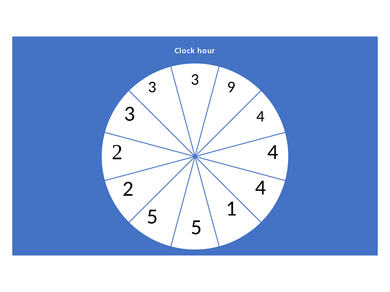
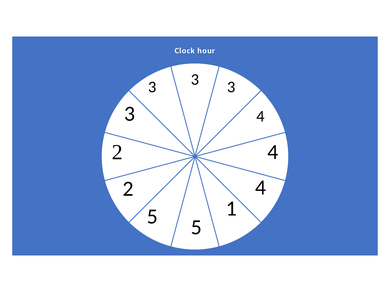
3 3 9: 9 -> 3
